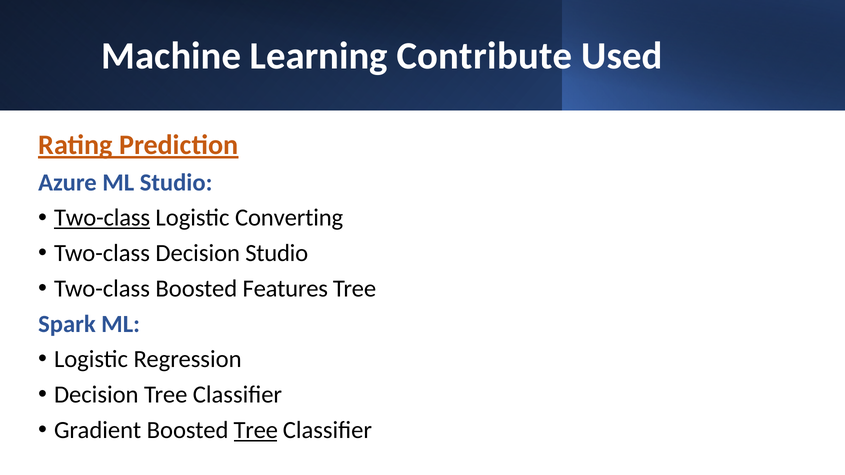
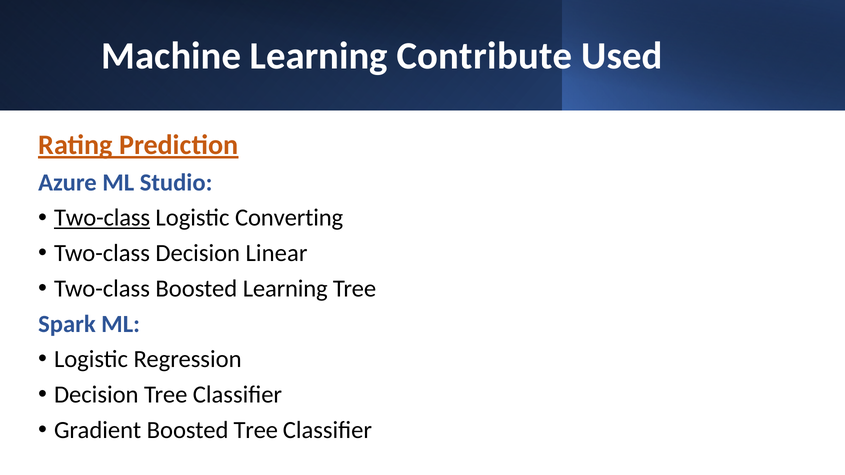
Decision Studio: Studio -> Linear
Boosted Features: Features -> Learning
Tree at (256, 430) underline: present -> none
